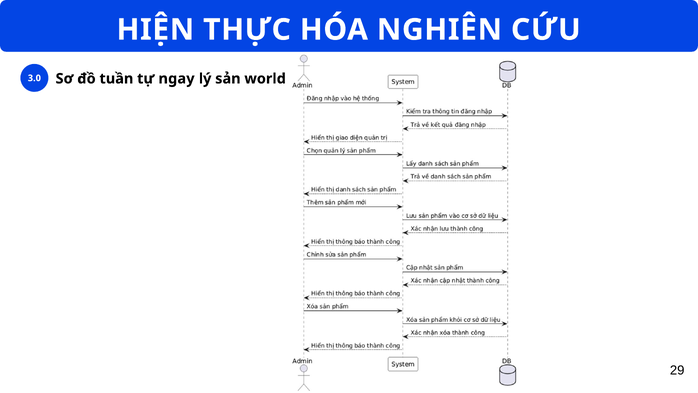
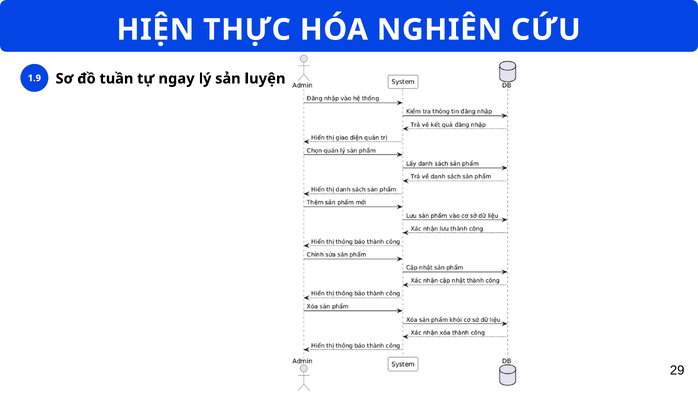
world: world -> luyện
3.0: 3.0 -> 1.9
